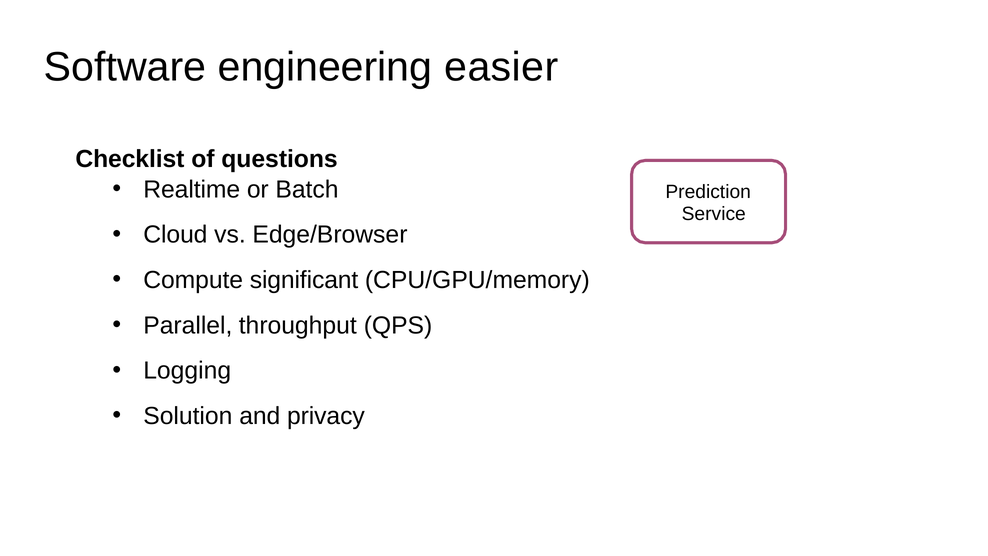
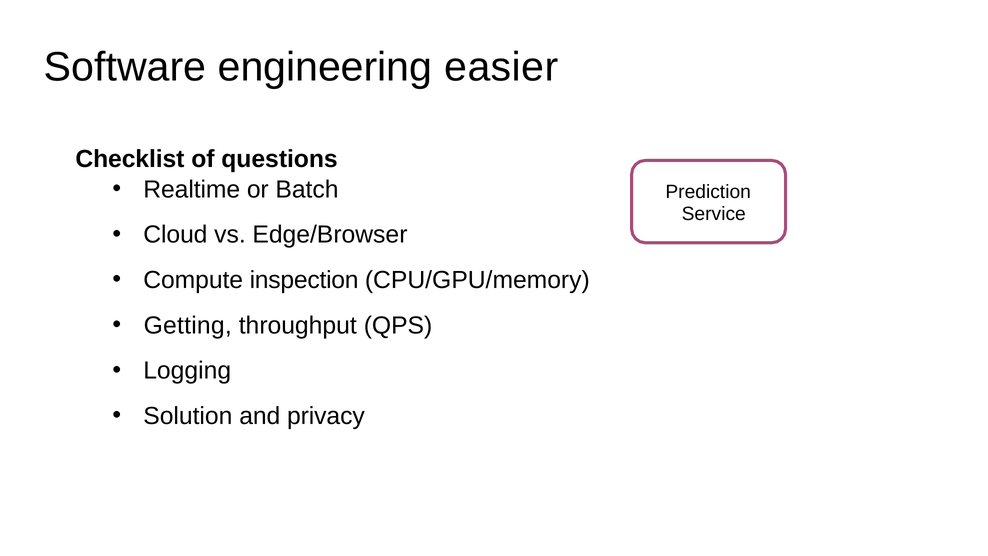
signiﬁcant: signiﬁcant -> inspection
Parallel: Parallel -> Getting
